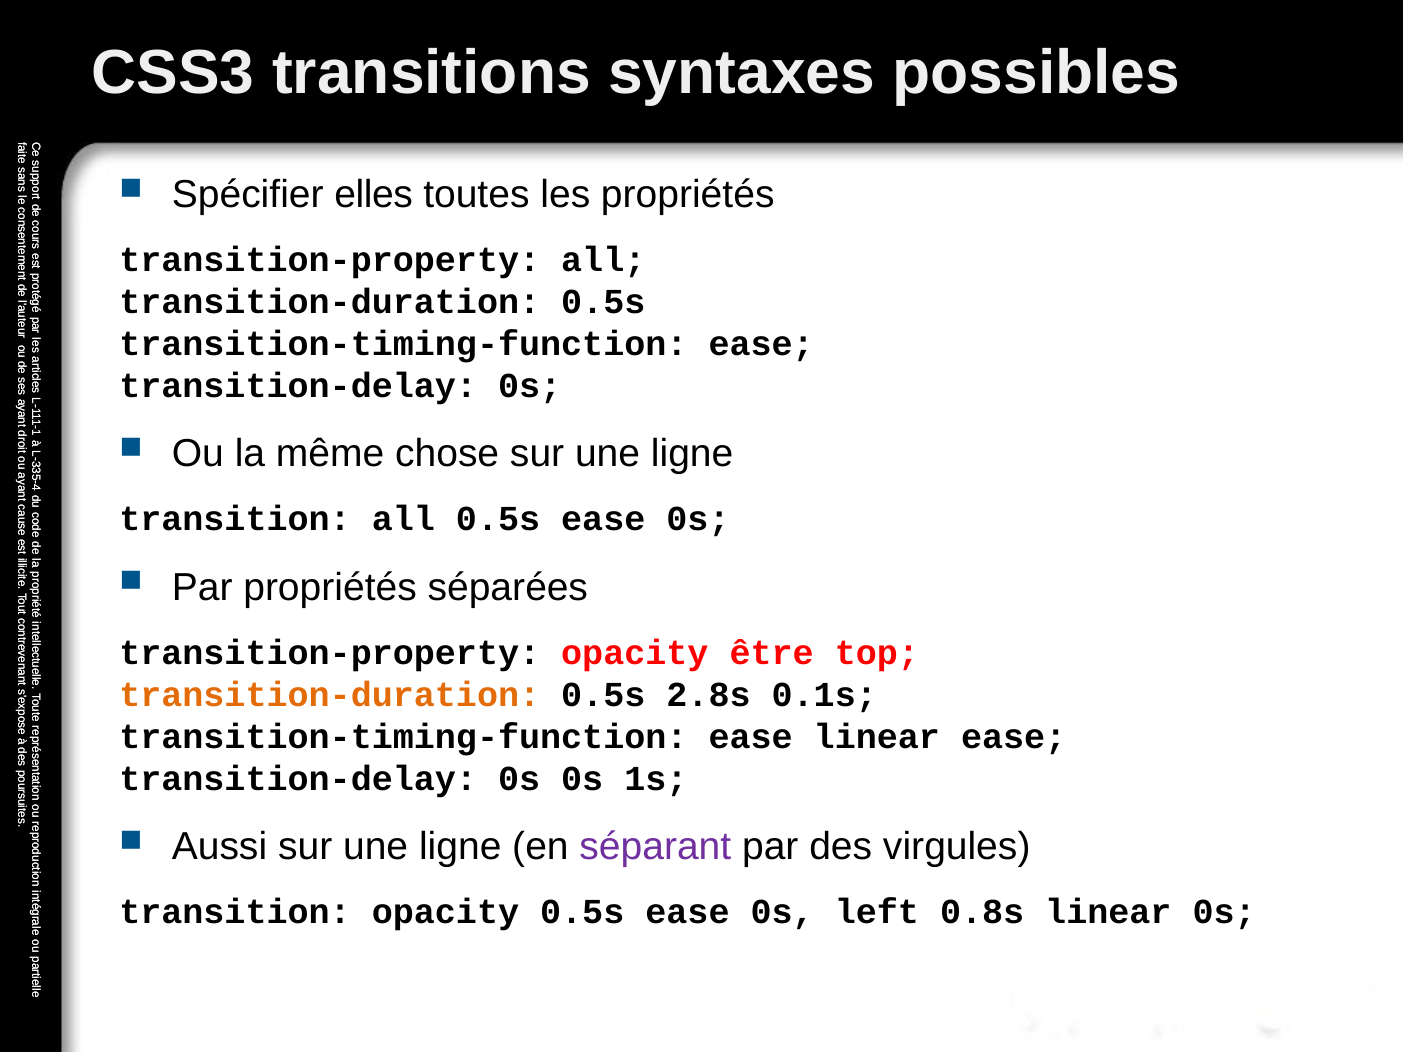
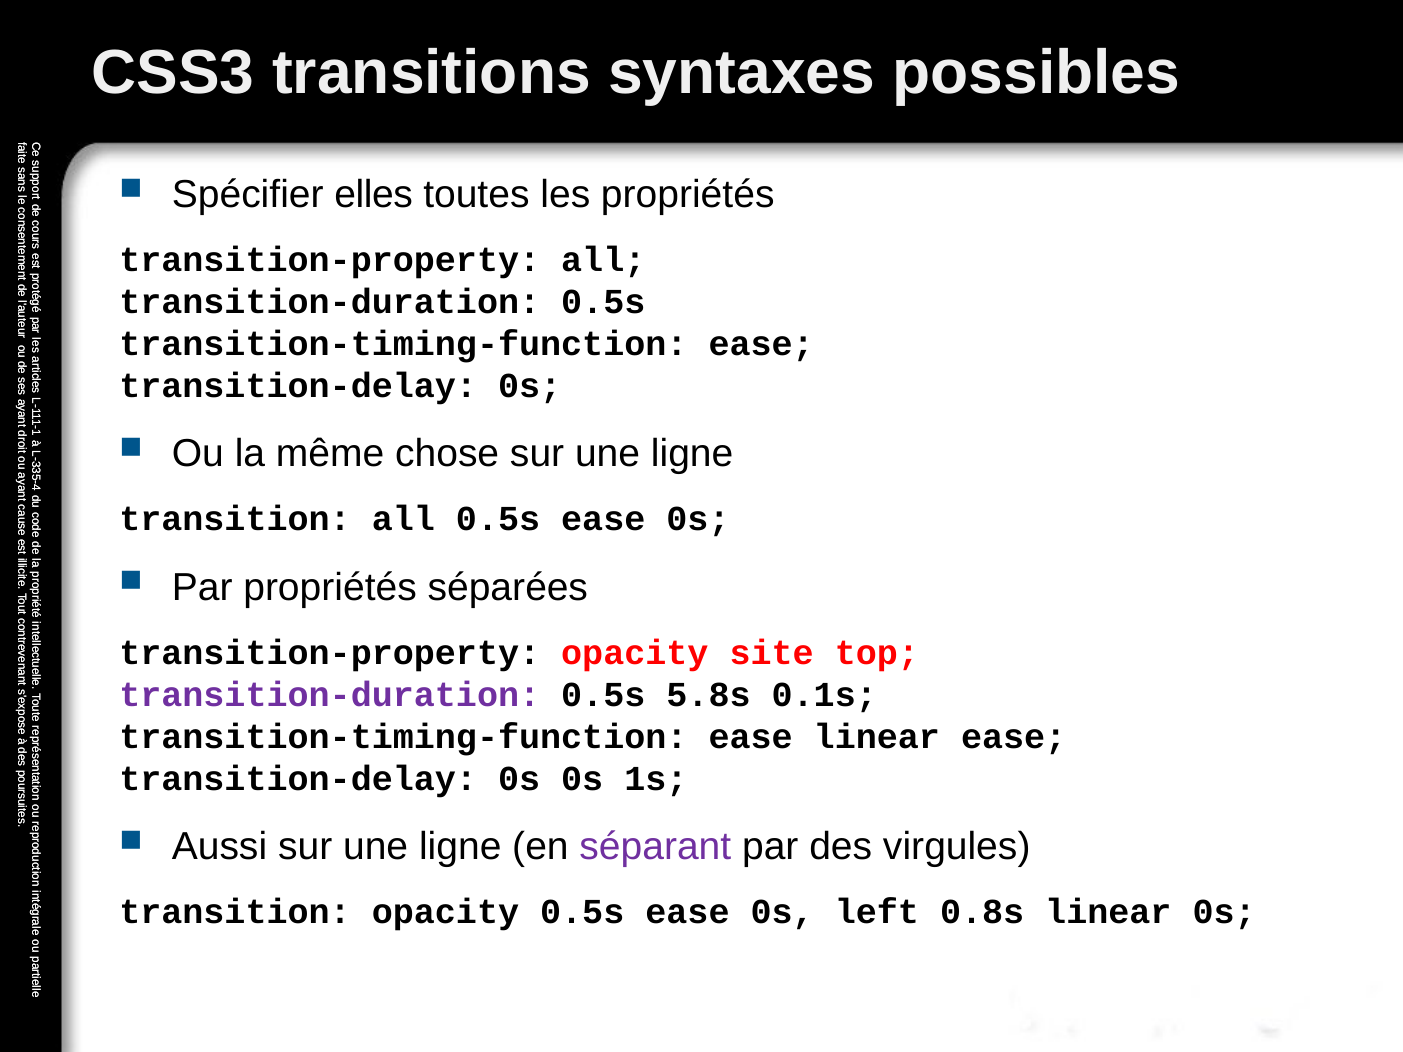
être: être -> site
transition-duration at (330, 695) colour: orange -> purple
2.8s: 2.8s -> 5.8s
